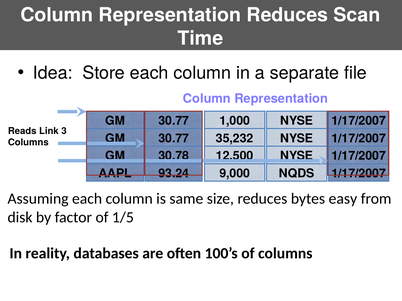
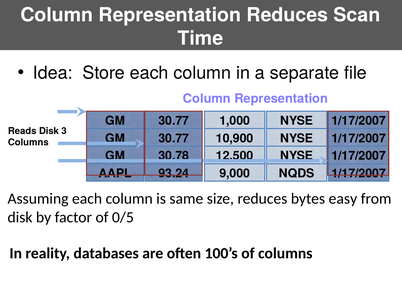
Reads Link: Link -> Disk
35,232: 35,232 -> 10,900
1/5: 1/5 -> 0/5
